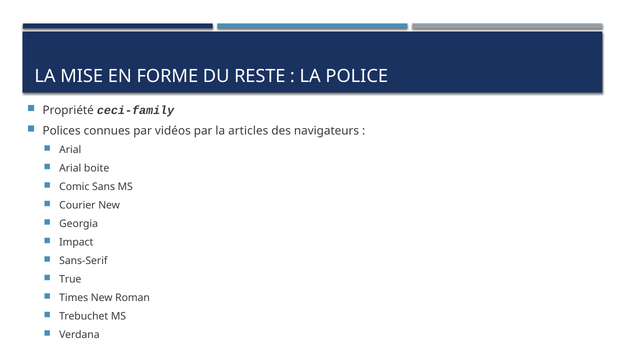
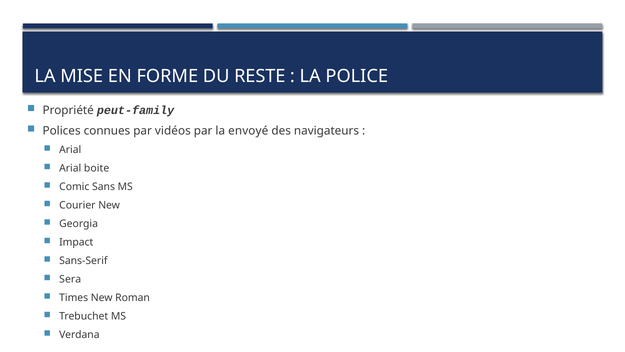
ceci-family: ceci-family -> peut-family
articles: articles -> envoyé
True: True -> Sera
